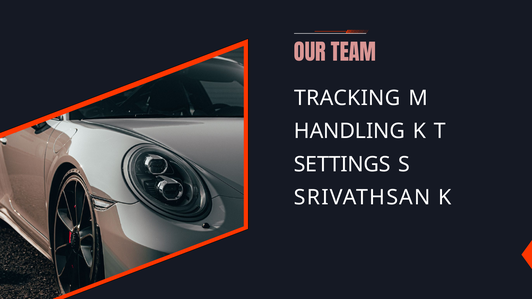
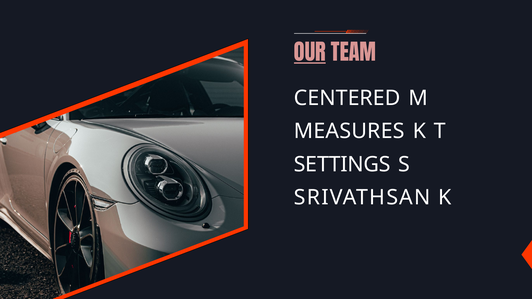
OUR underline: none -> present
TRACKING: TRACKING -> CENTERED
HANDLING: HANDLING -> MEASURES
